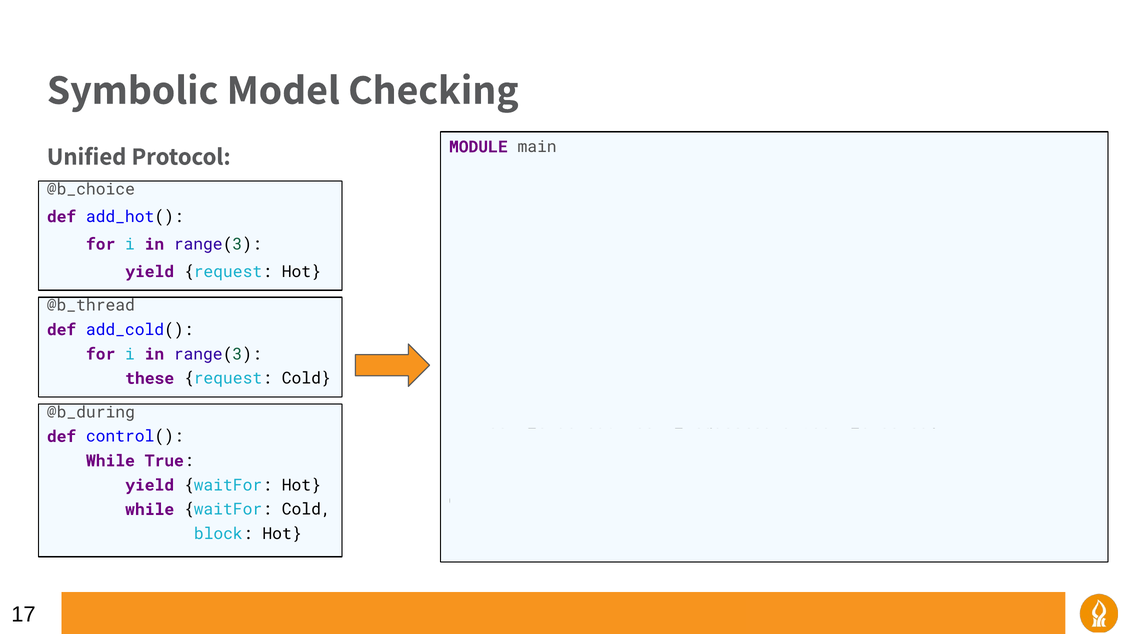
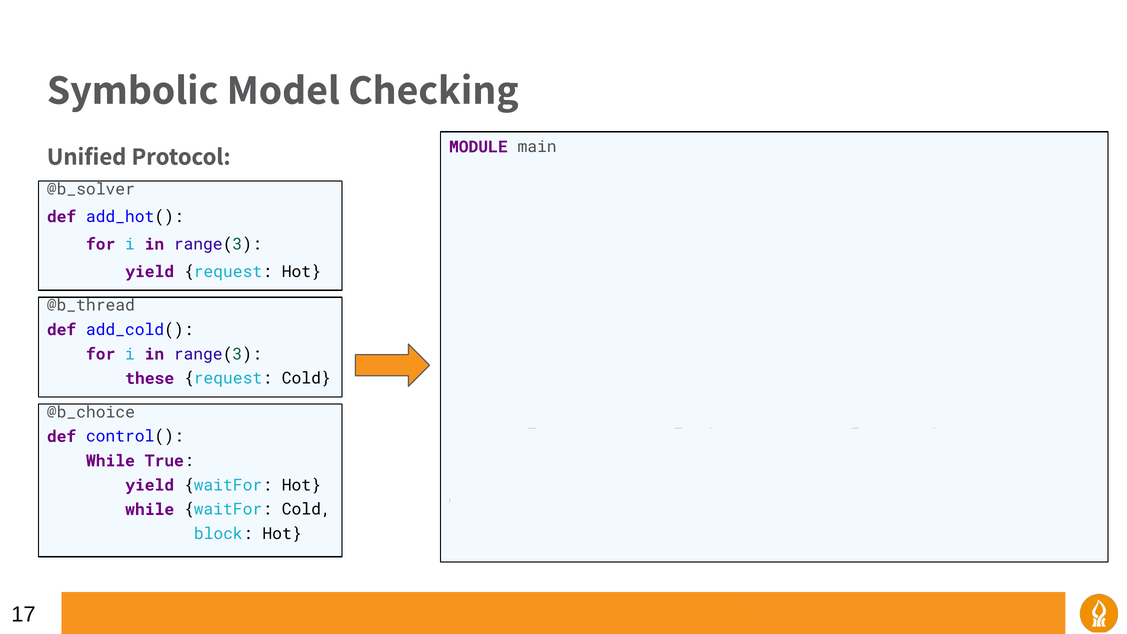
@b_choice: @b_choice -> @b_solver
@b_during: @b_during -> @b_choice
